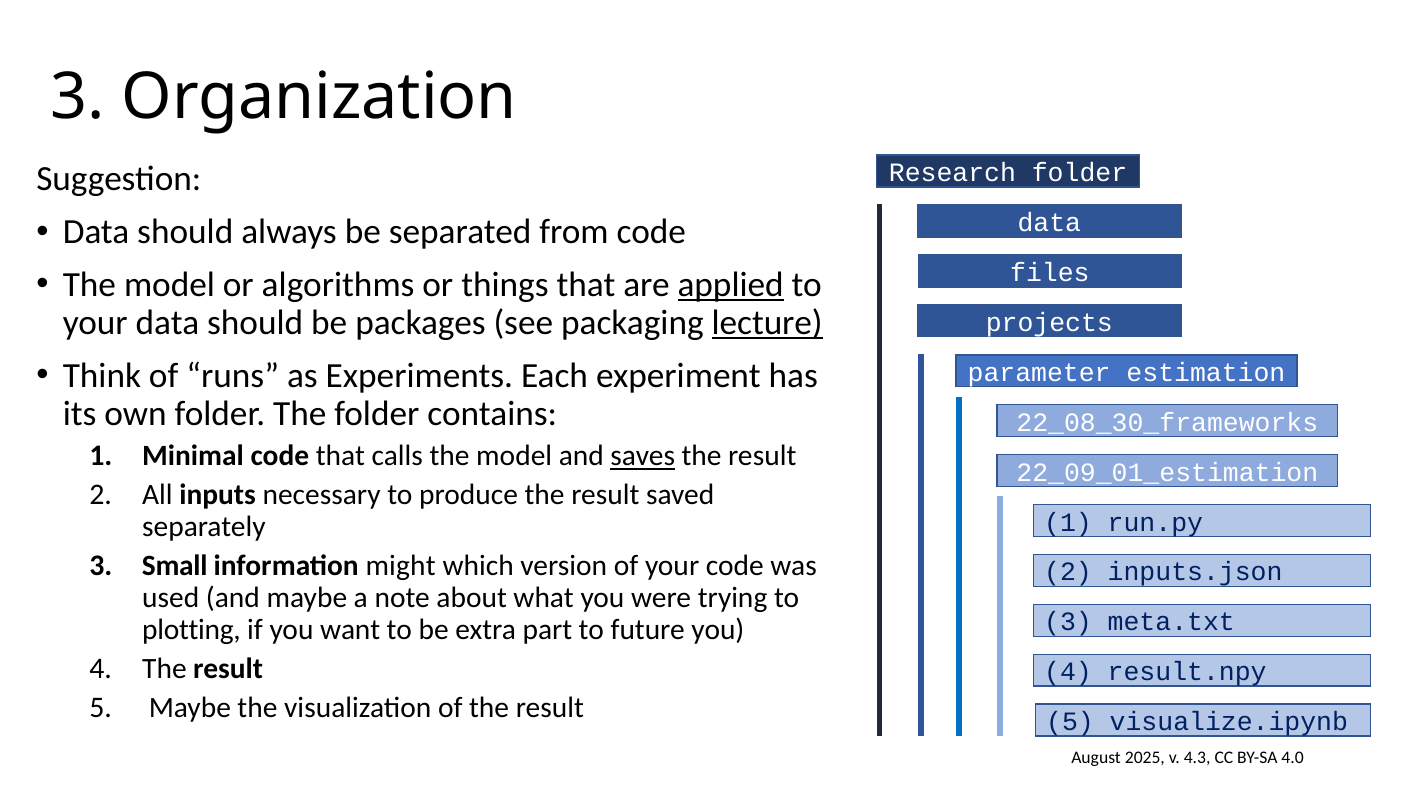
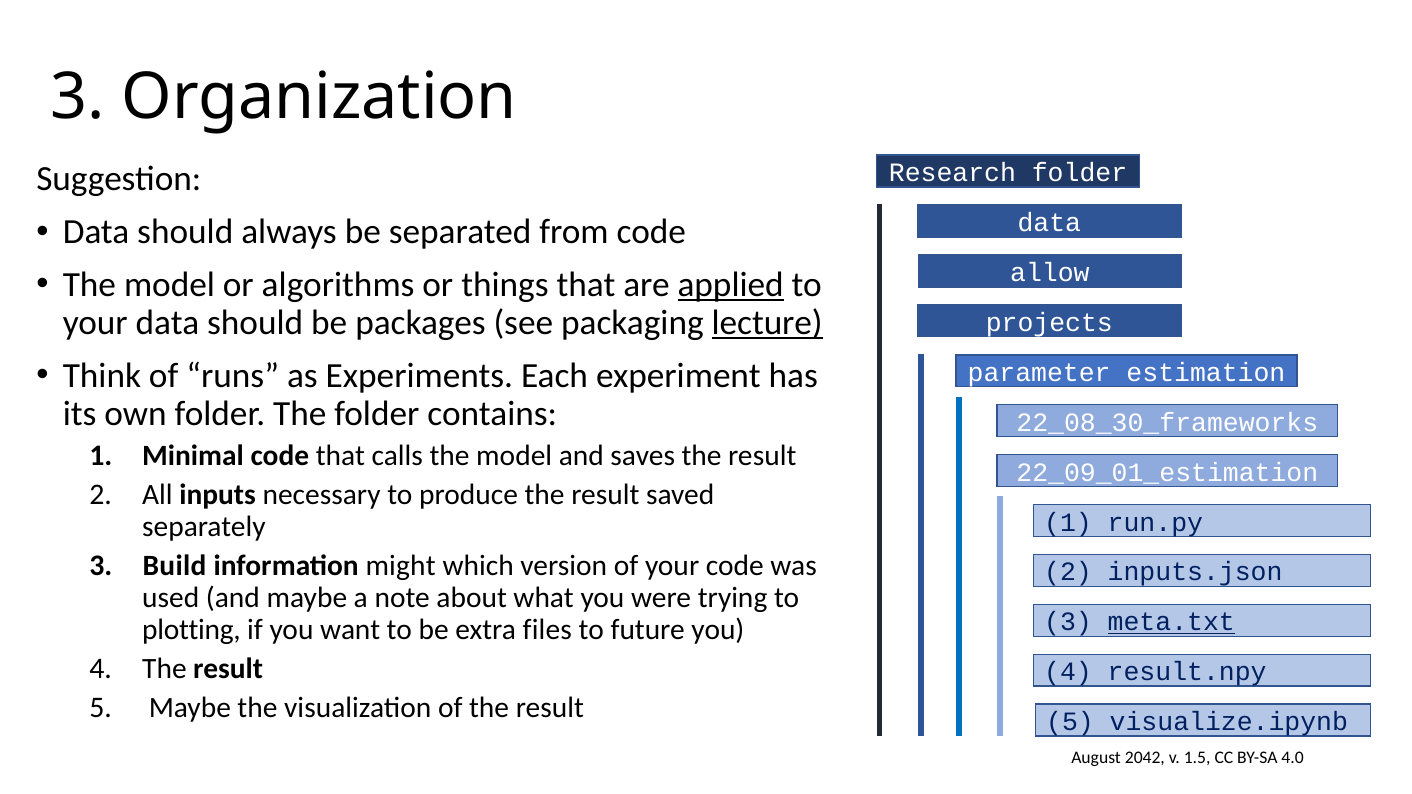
files: files -> allow
saves underline: present -> none
Small: Small -> Build
meta.txt underline: none -> present
part: part -> files
2025: 2025 -> 2042
4.3: 4.3 -> 1.5
